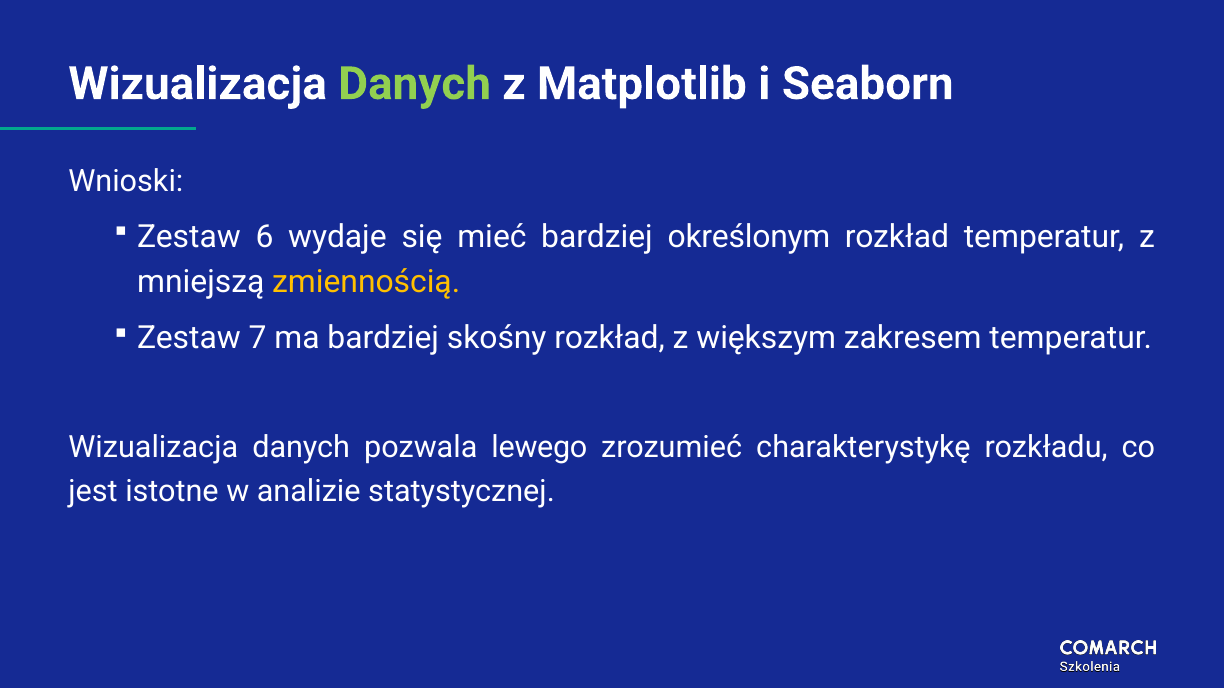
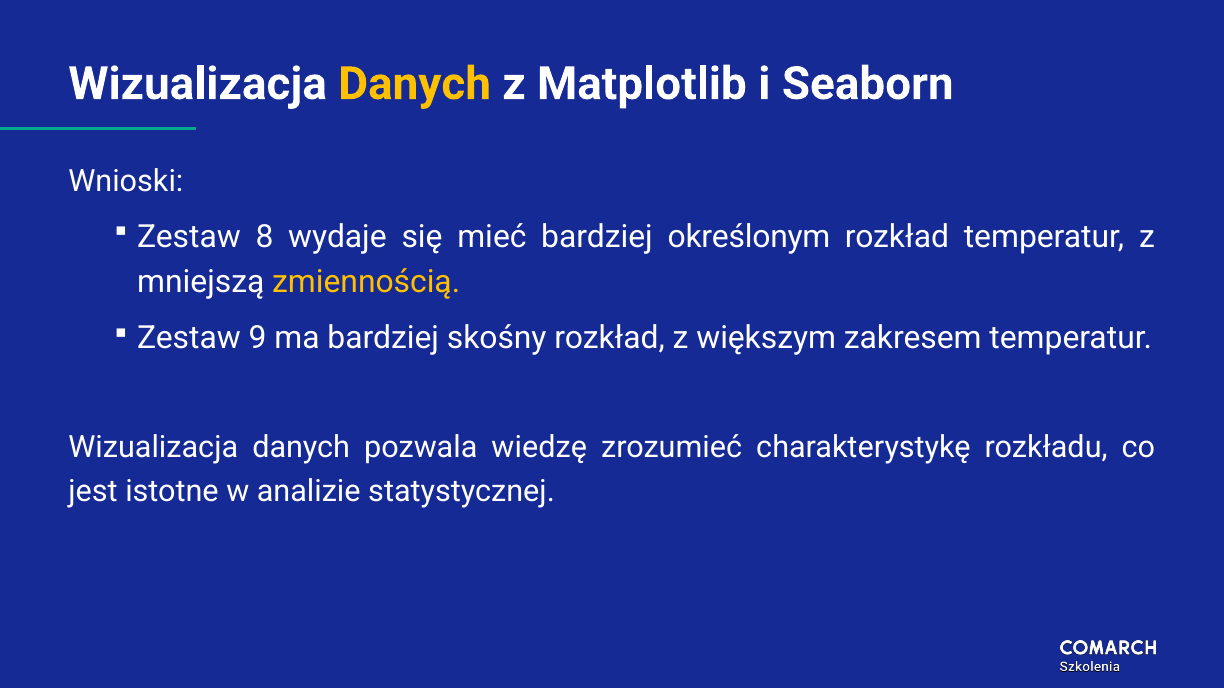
Danych at (415, 84) colour: light green -> yellow
6: 6 -> 8
7: 7 -> 9
lewego: lewego -> wiedzę
